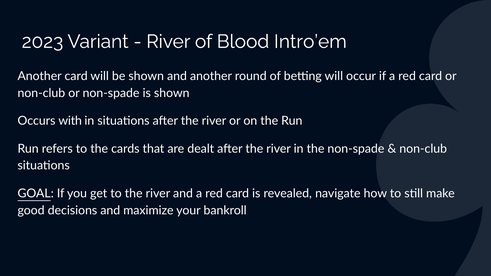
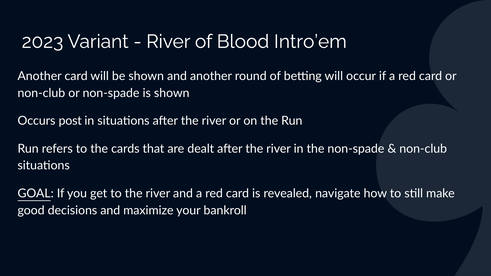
with: with -> post
